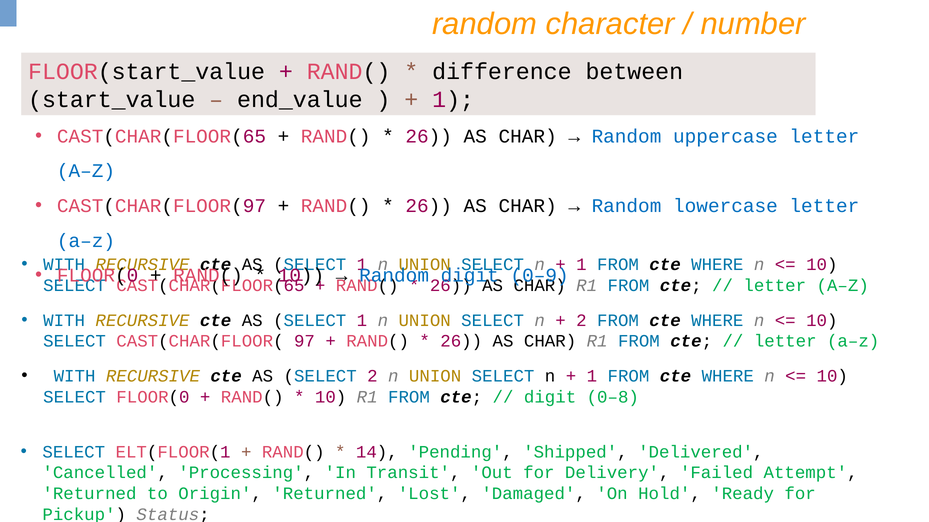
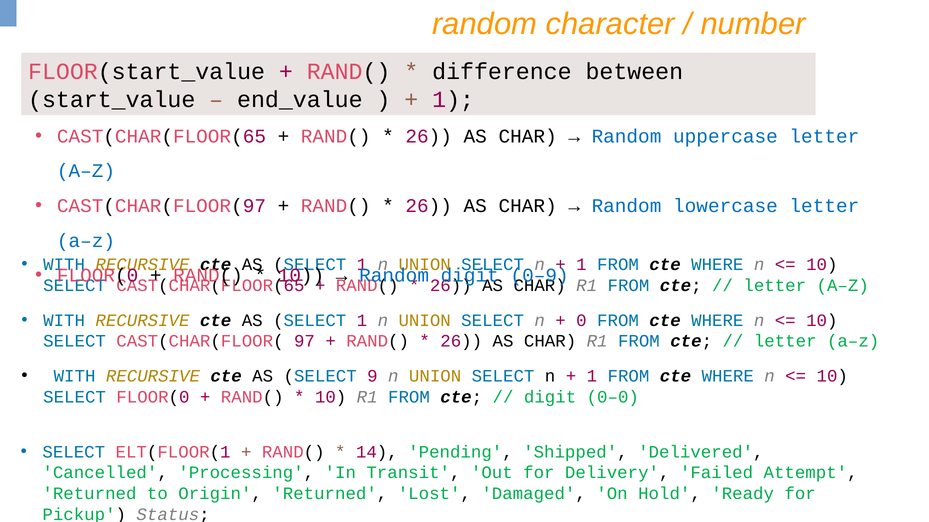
2 at (581, 321): 2 -> 0
SELECT 2: 2 -> 9
0–8: 0–8 -> 0–0
